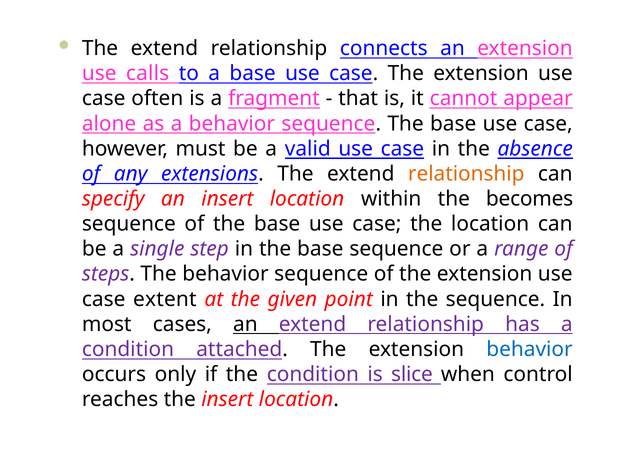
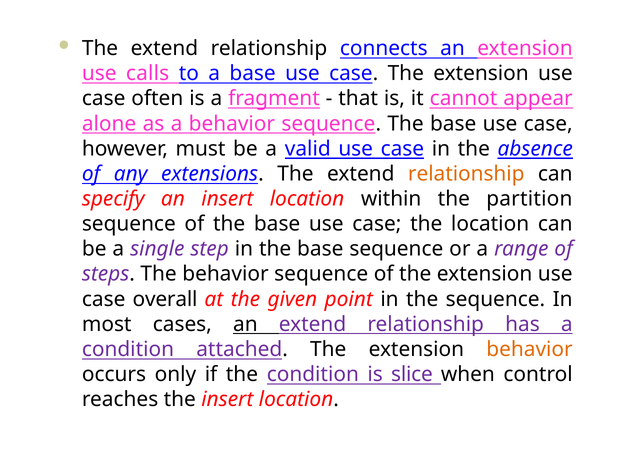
becomes: becomes -> partition
extent: extent -> overall
behavior at (530, 349) colour: blue -> orange
